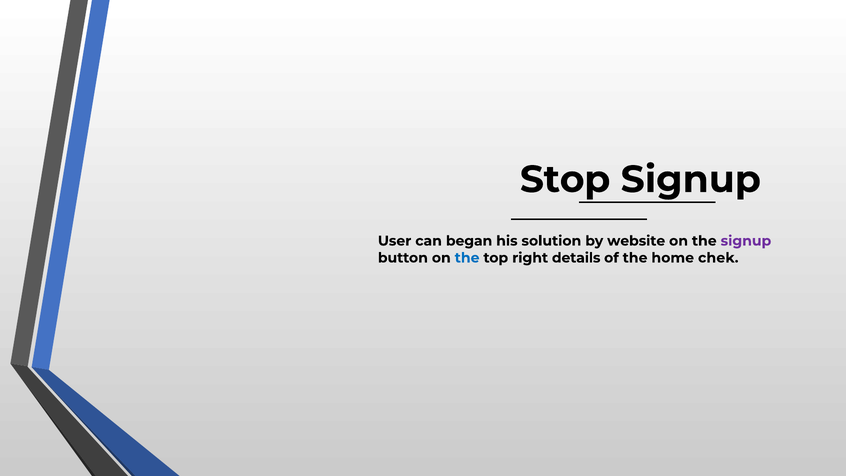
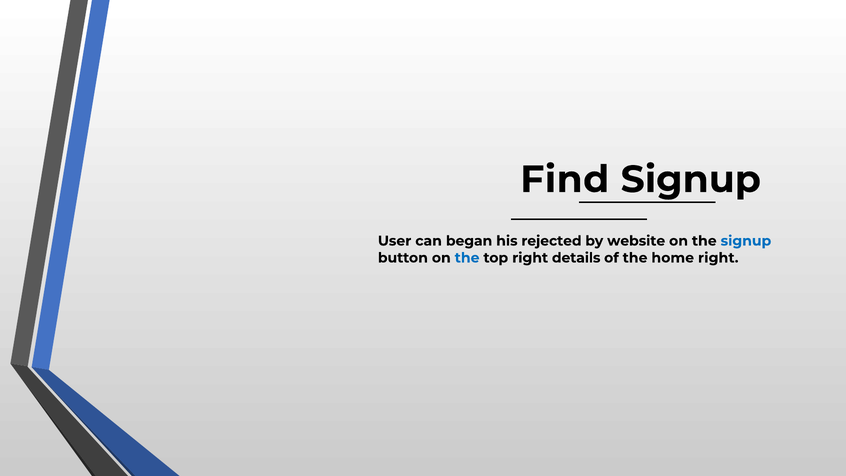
Stop: Stop -> Find
solution: solution -> rejected
signup at (746, 241) colour: purple -> blue
home chek: chek -> right
